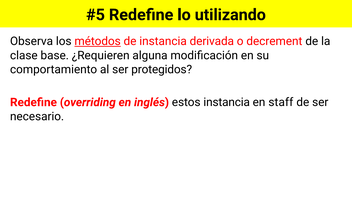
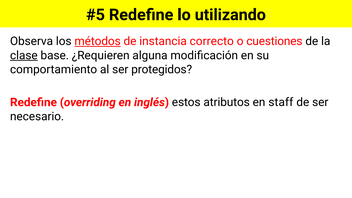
derivada: derivada -> correcto
decrement: decrement -> cuestiones
clase underline: none -> present
estos instancia: instancia -> atributos
